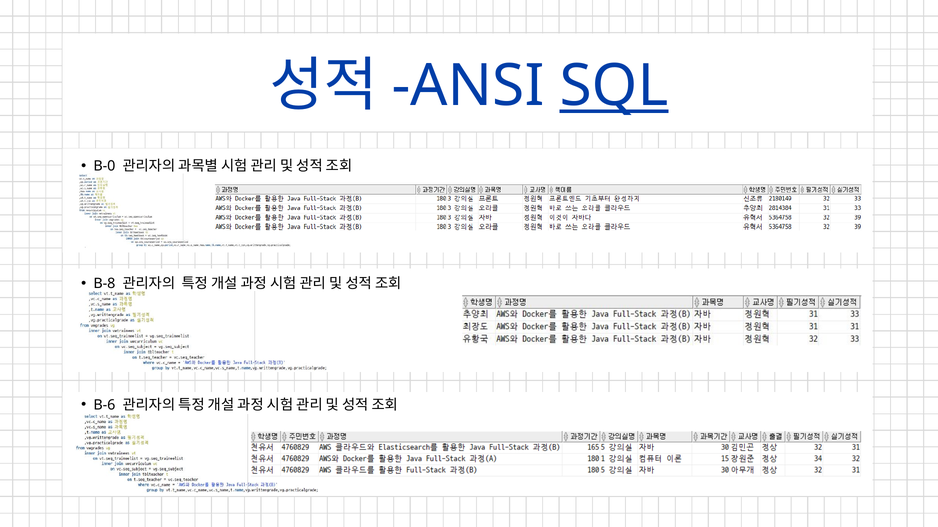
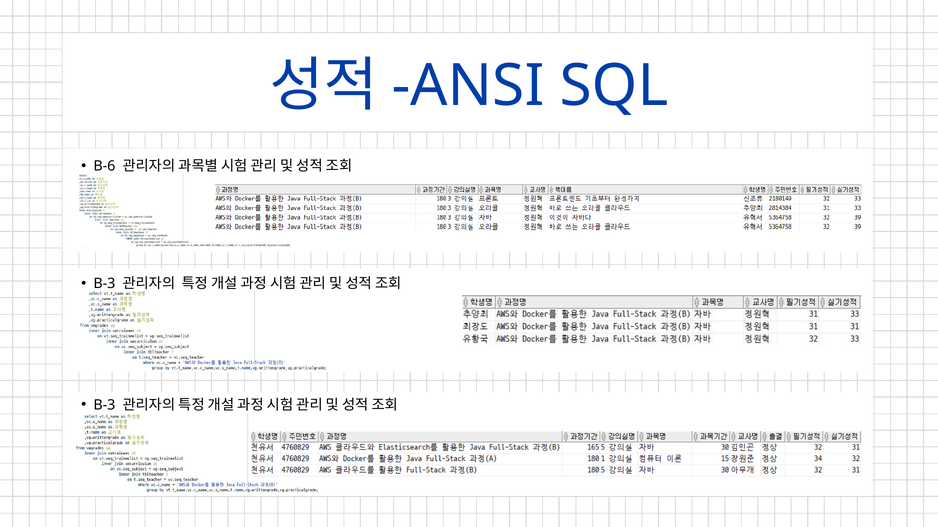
SQL underline: present -> none
B-0: B-0 -> B-6
B-8 at (104, 284): B-8 -> B-3
B-6 at (104, 405): B-6 -> B-3
